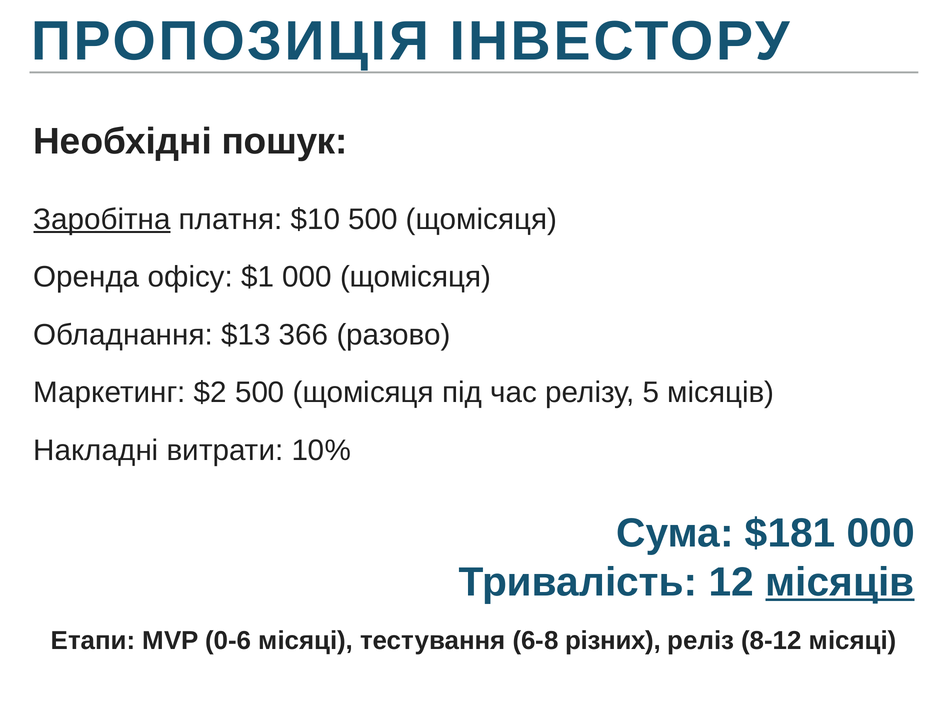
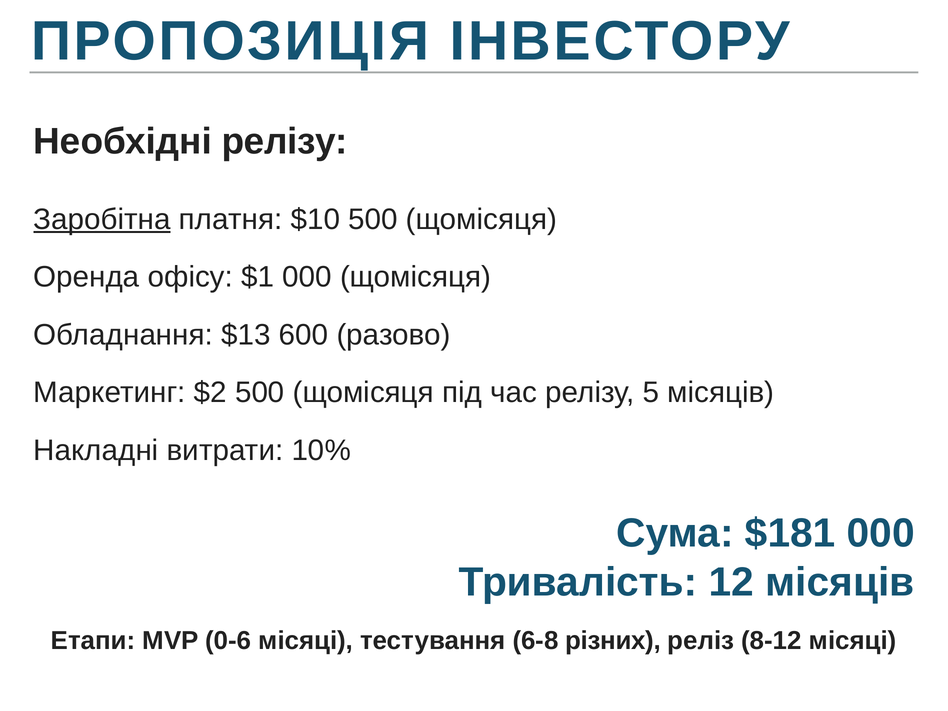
Необхідні пошук: пошук -> релізу
366: 366 -> 600
місяців at (840, 582) underline: present -> none
